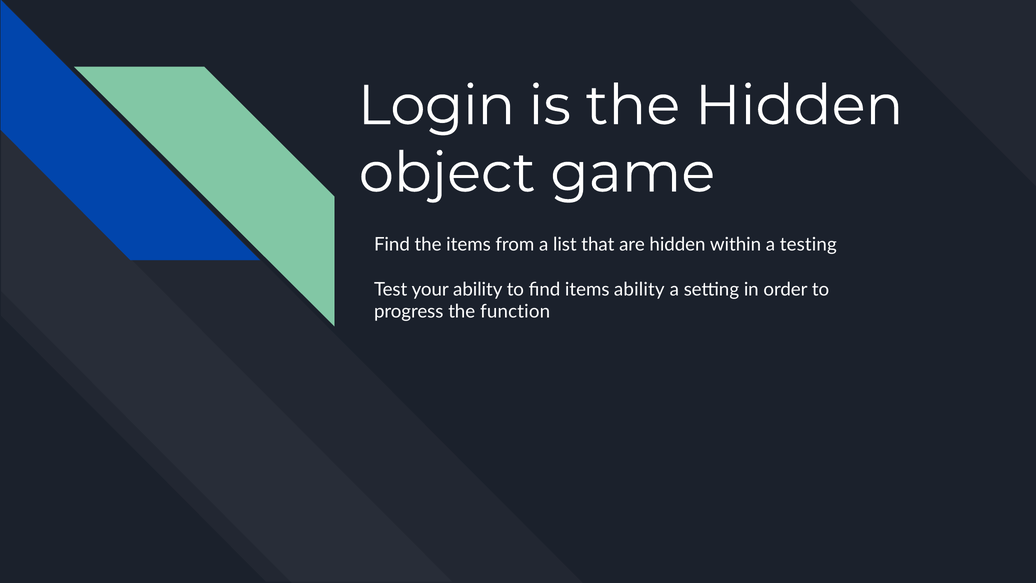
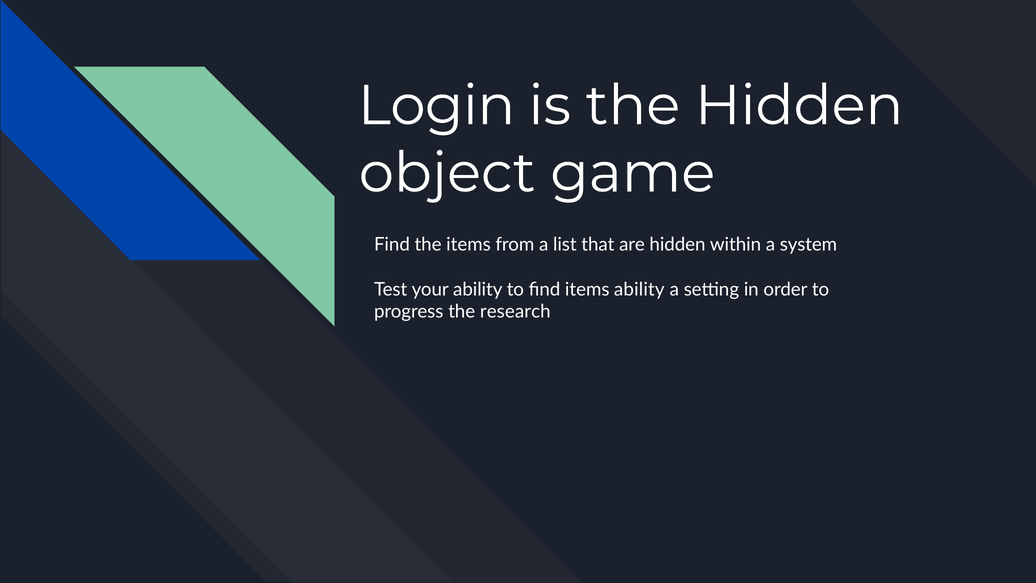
testing: testing -> system
function: function -> research
